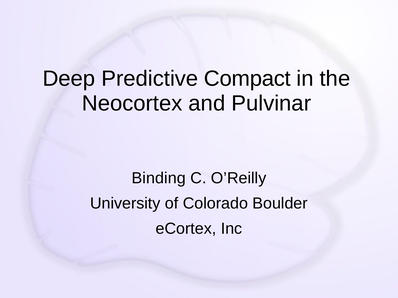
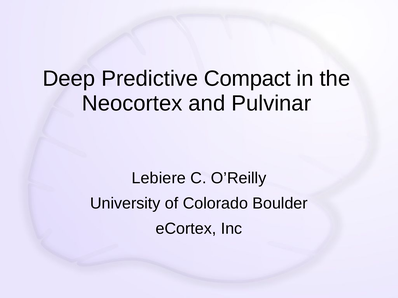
Binding: Binding -> Lebiere
